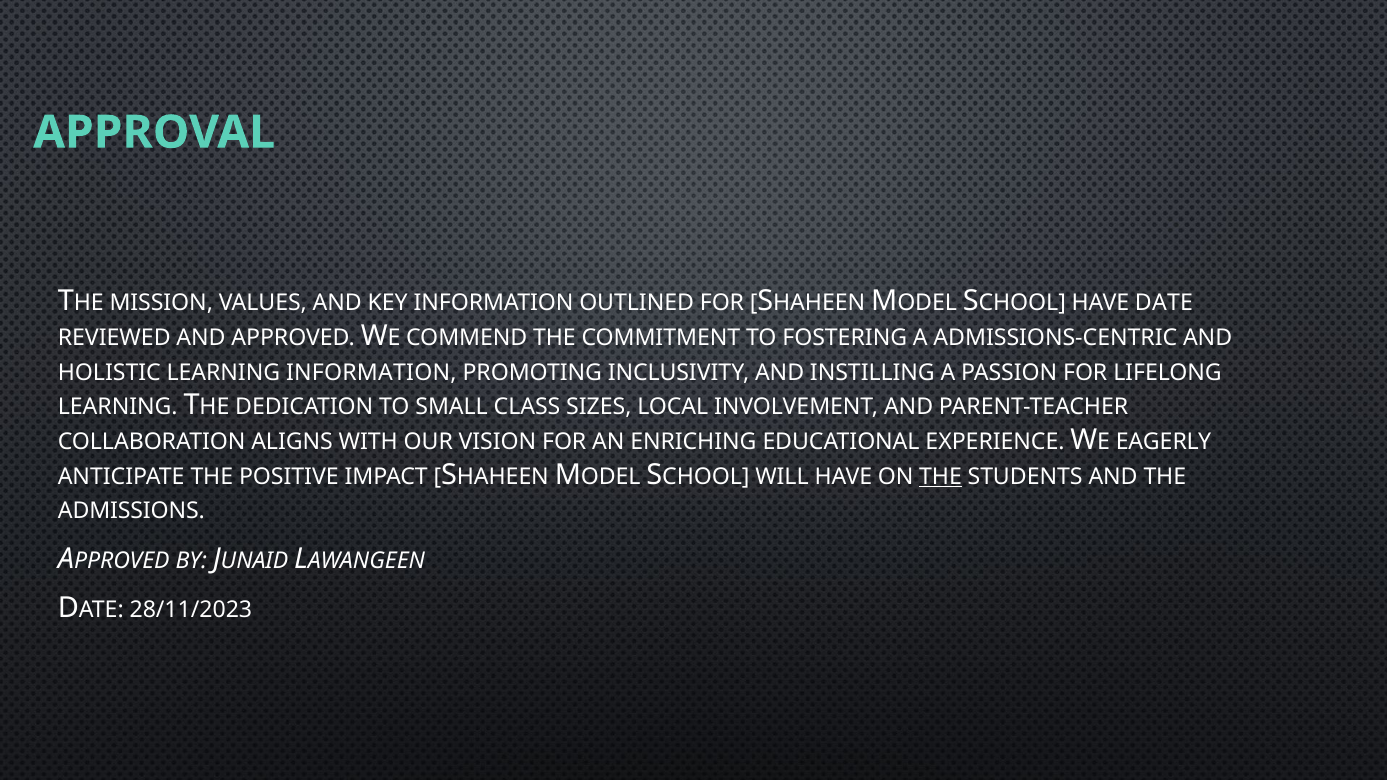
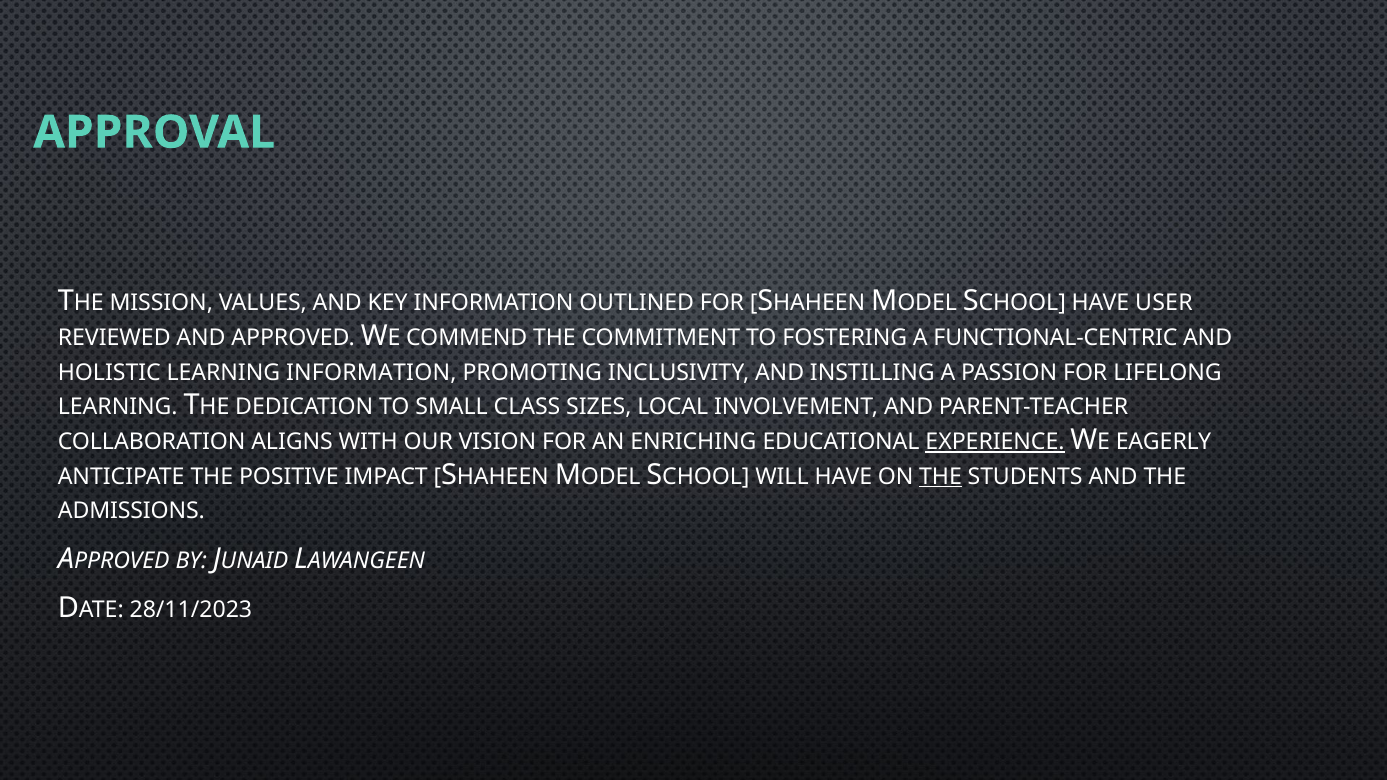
DATE: DATE -> USER
ADMISSIONS-CENTRIC: ADMISSIONS-CENTRIC -> FUNCTIONAL-CENTRIC
EXPERIENCE underline: none -> present
